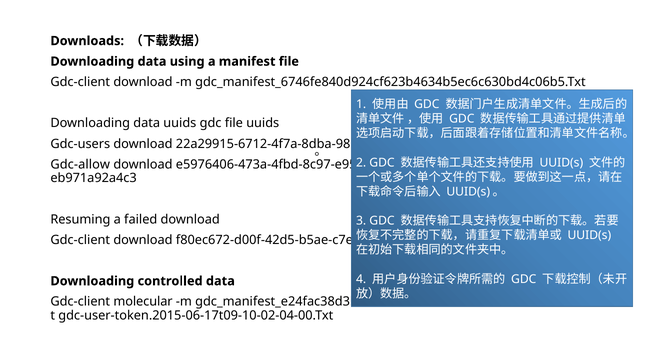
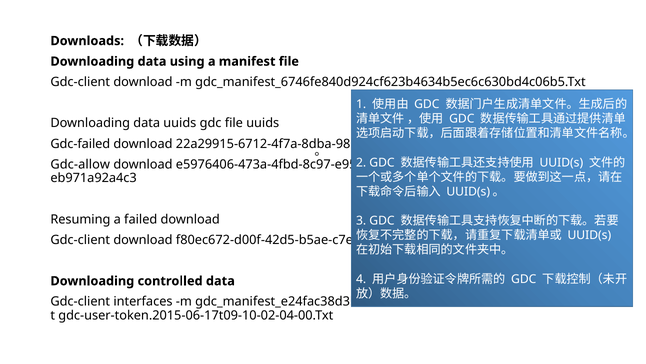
Gdc-users: Gdc-users -> Gdc-failed
molecular: molecular -> interfaces
